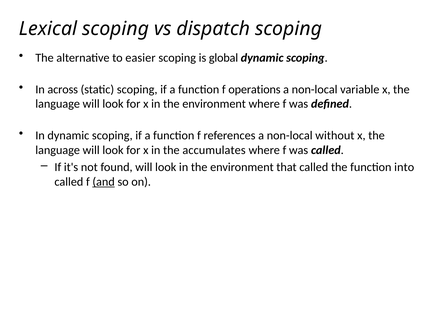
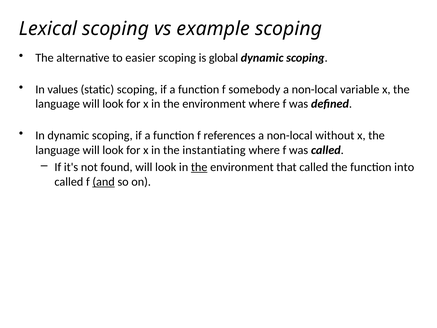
dispatch: dispatch -> example
across: across -> values
operations: operations -> somebody
accumulates: accumulates -> instantiating
the at (199, 167) underline: none -> present
